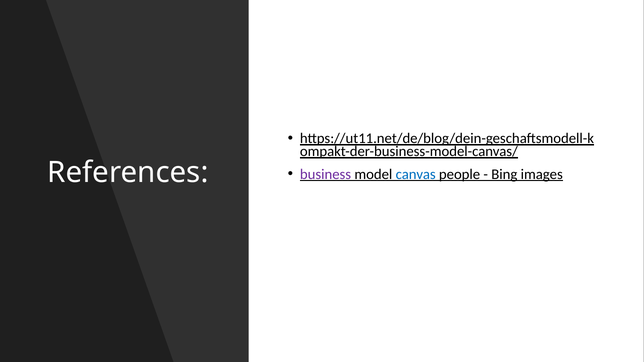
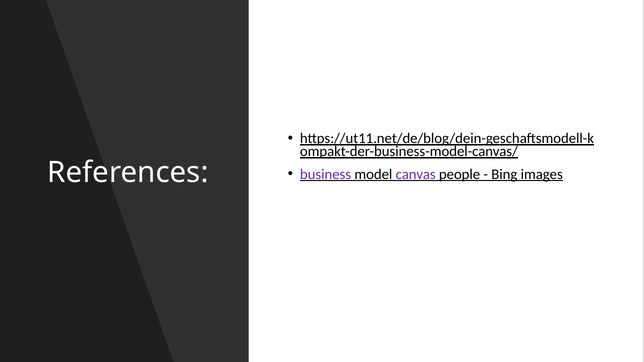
canvas colour: blue -> purple
